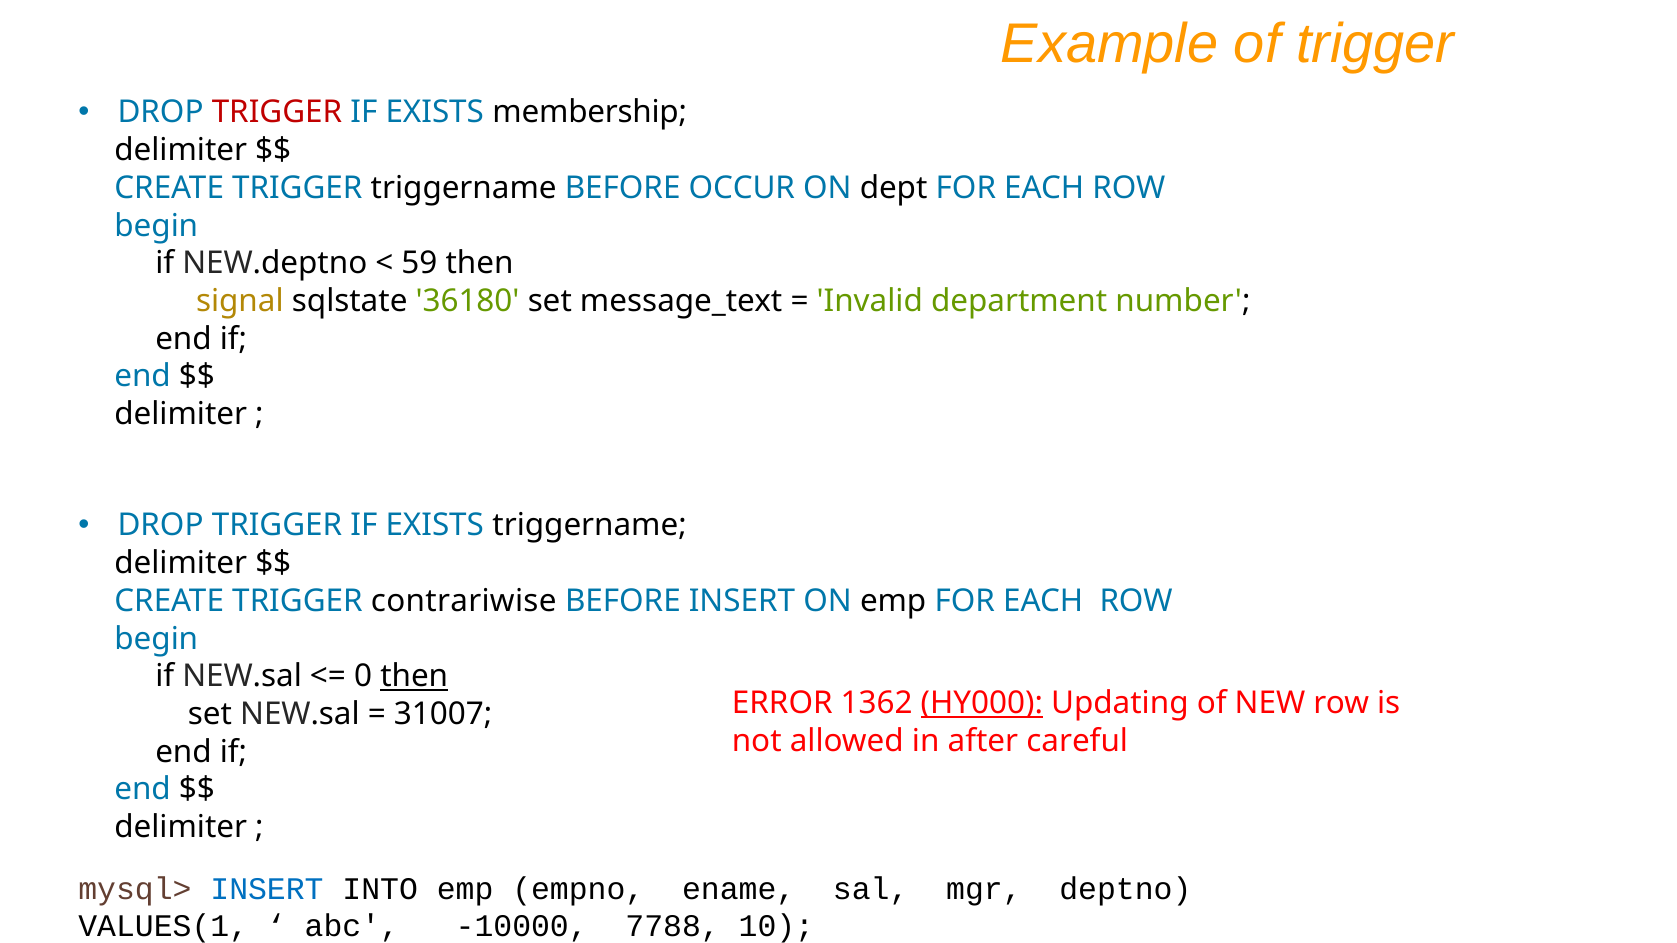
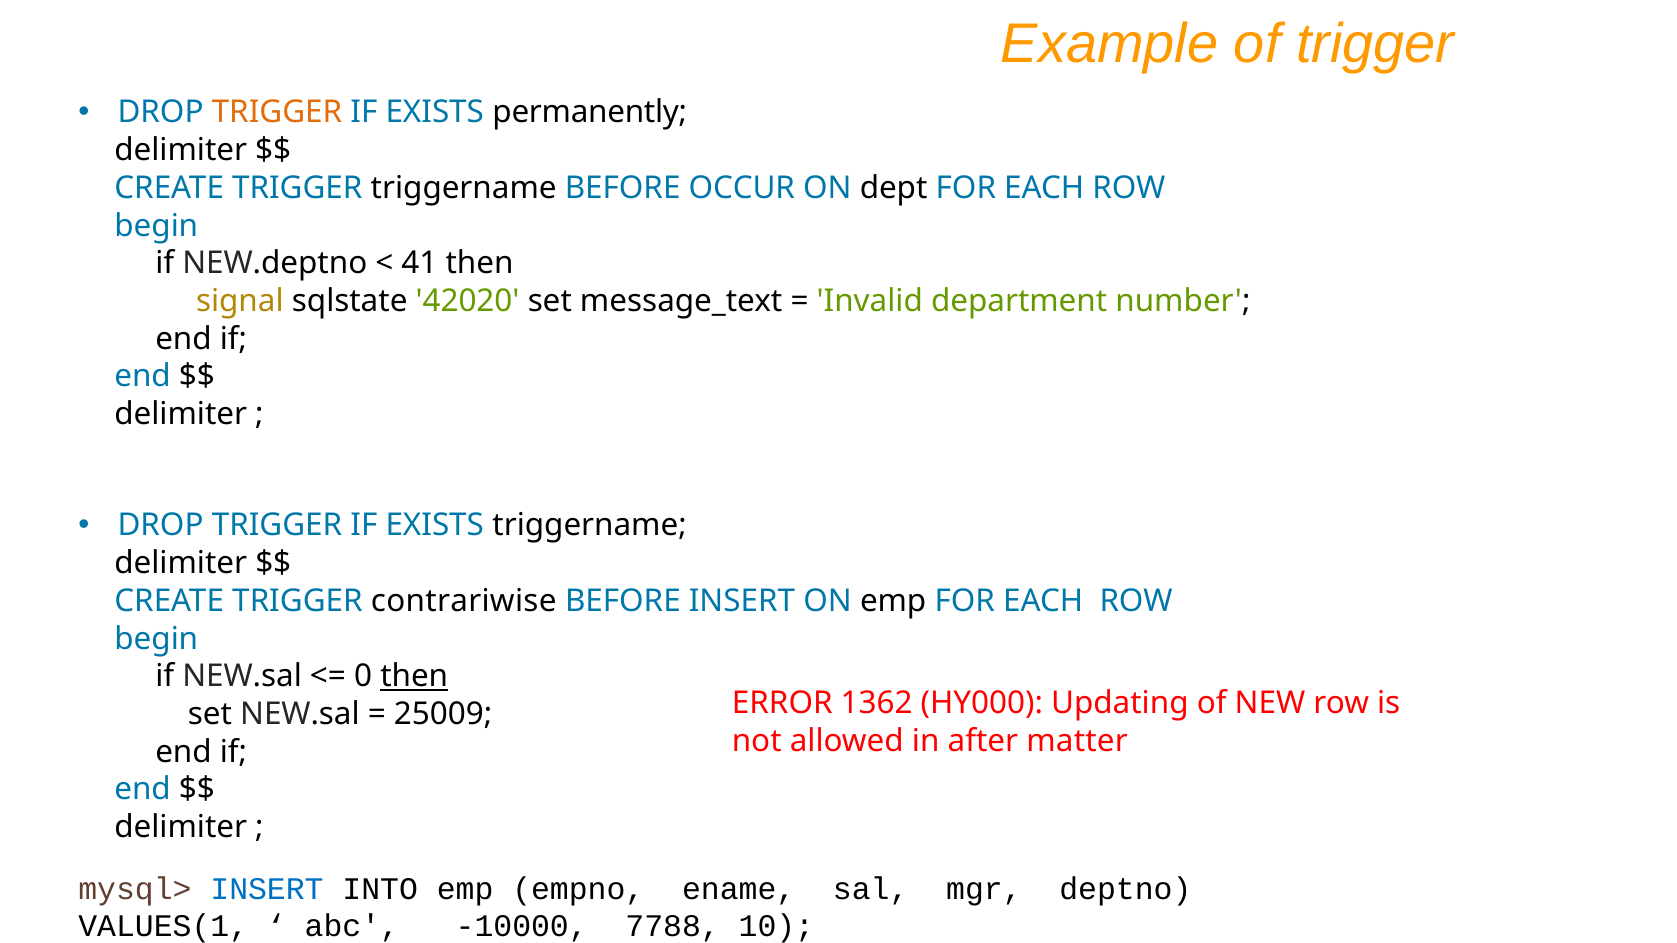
TRIGGER at (277, 113) colour: red -> orange
membership: membership -> permanently
59: 59 -> 41
36180: 36180 -> 42020
HY000 underline: present -> none
31007: 31007 -> 25009
careful: careful -> matter
